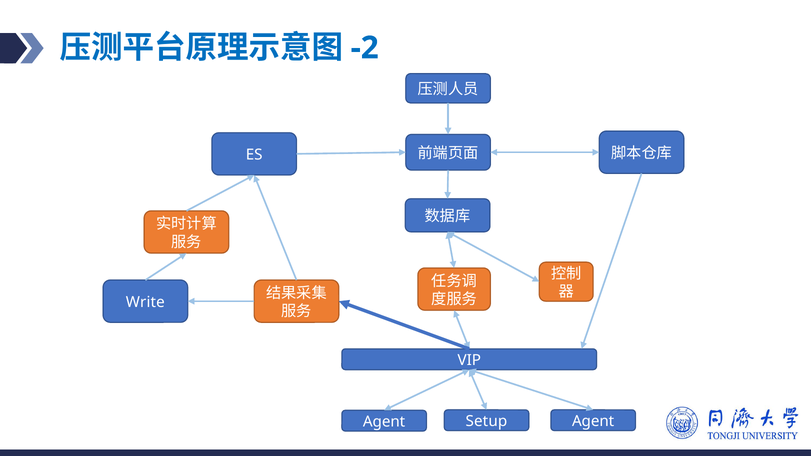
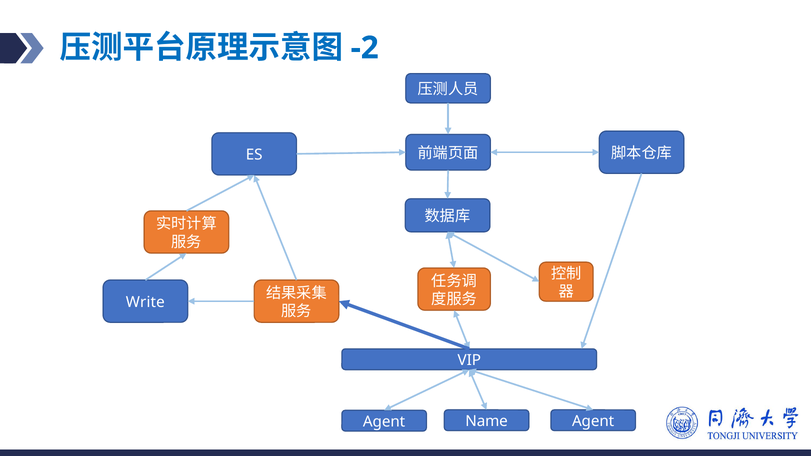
Setup: Setup -> Name
